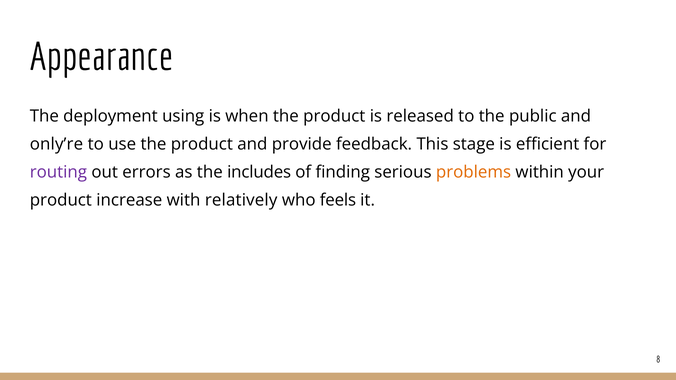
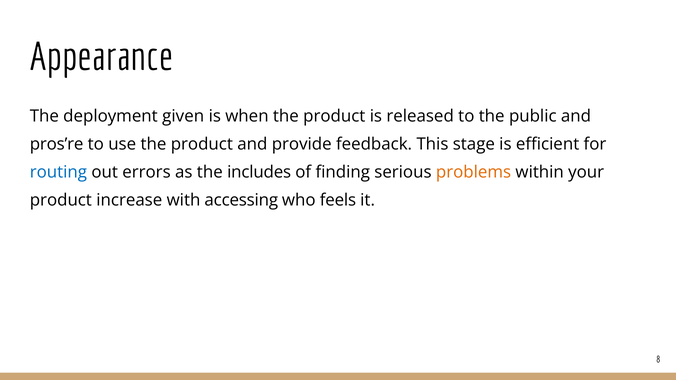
using: using -> given
only’re: only’re -> pros’re
routing colour: purple -> blue
relatively: relatively -> accessing
